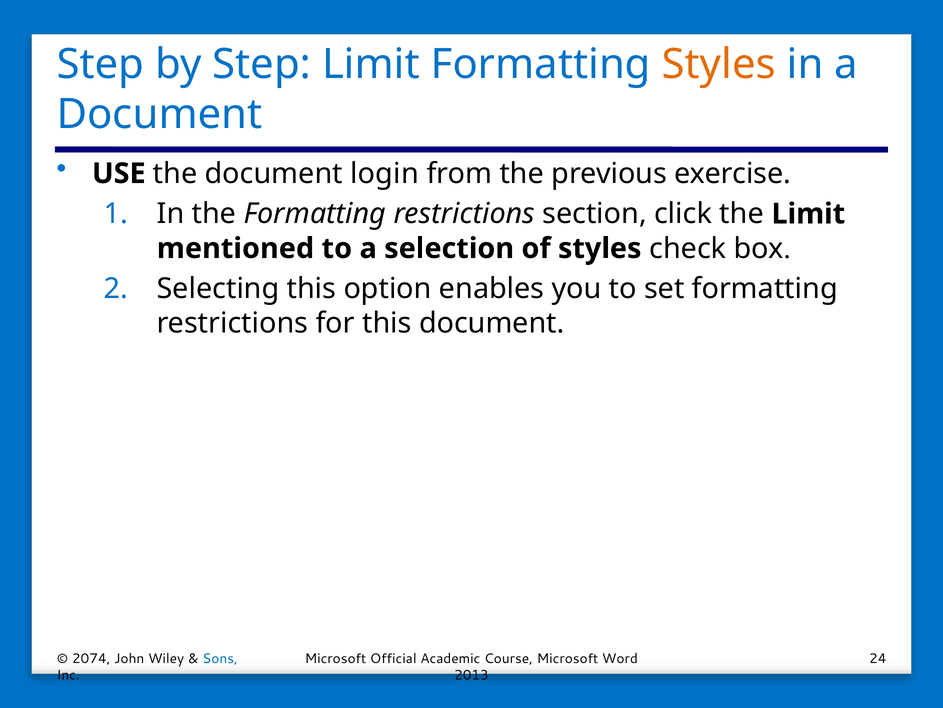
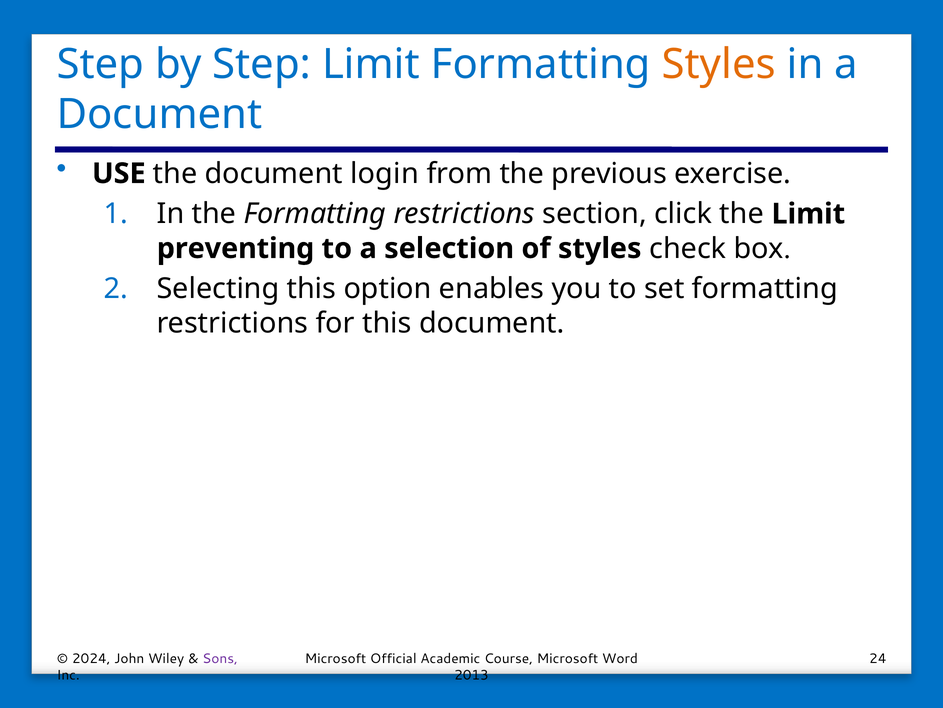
mentioned: mentioned -> preventing
2074: 2074 -> 2024
Sons colour: blue -> purple
